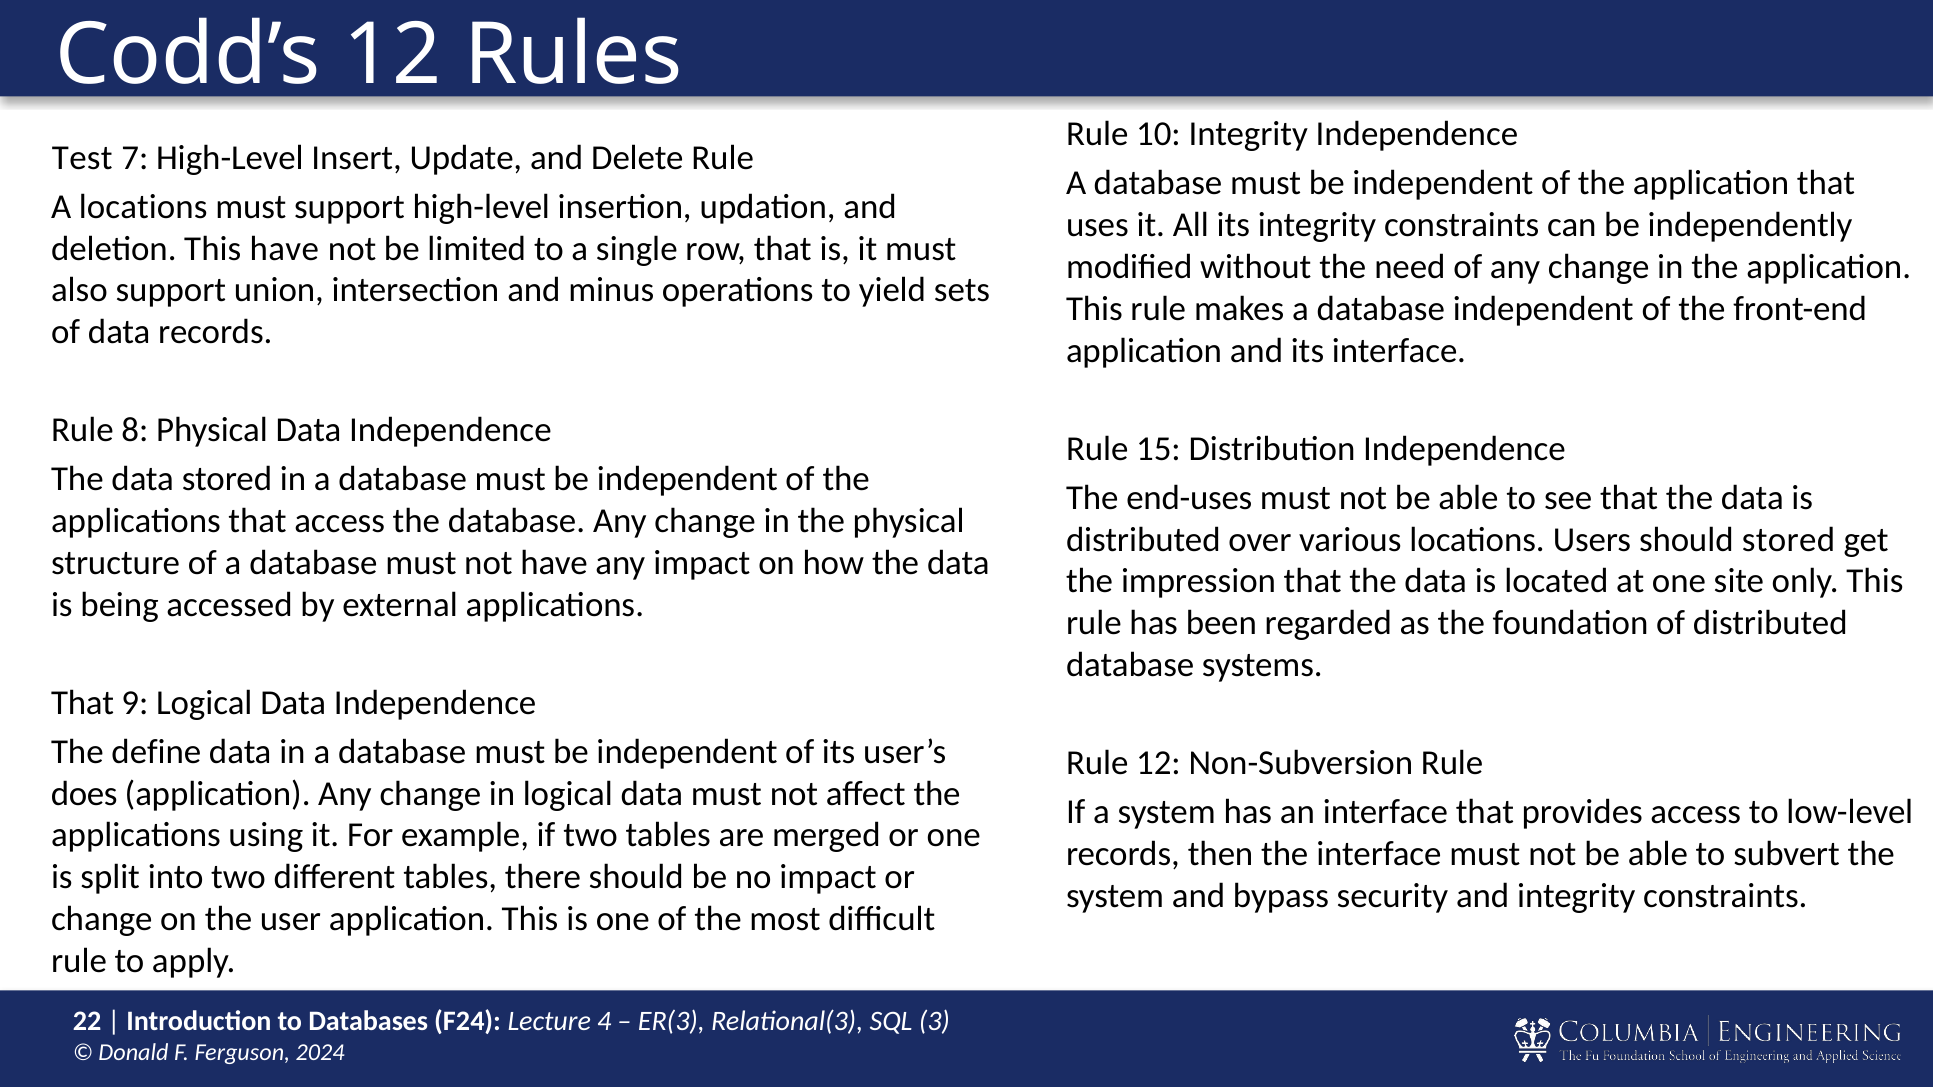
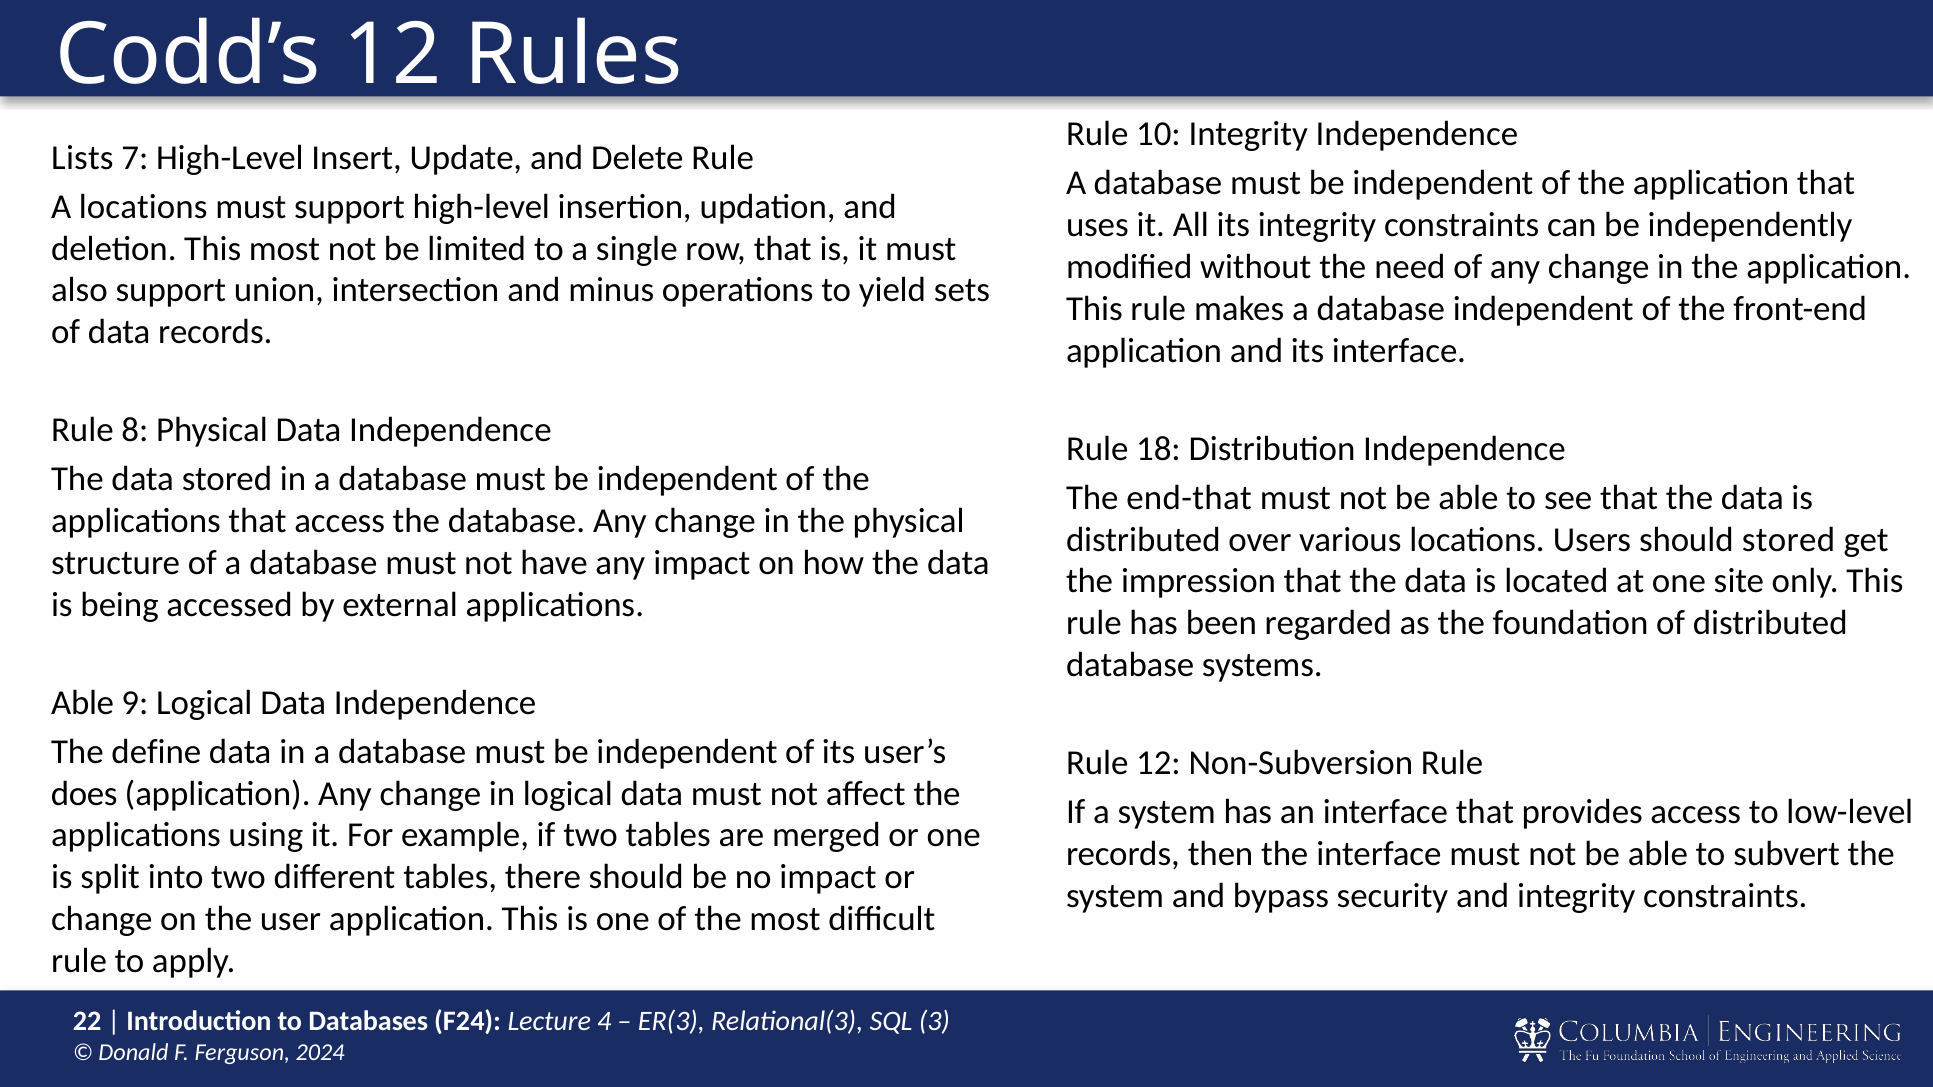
Test: Test -> Lists
This have: have -> most
15: 15 -> 18
end-uses: end-uses -> end-that
That at (83, 703): That -> Able
